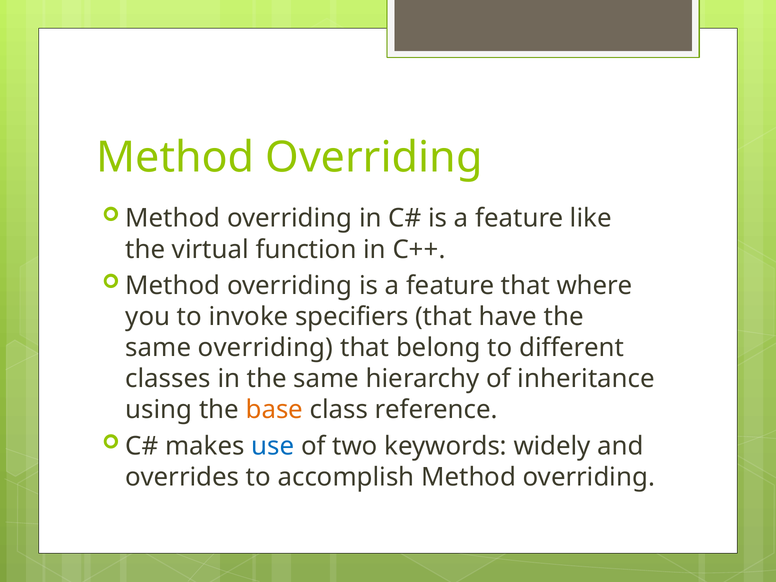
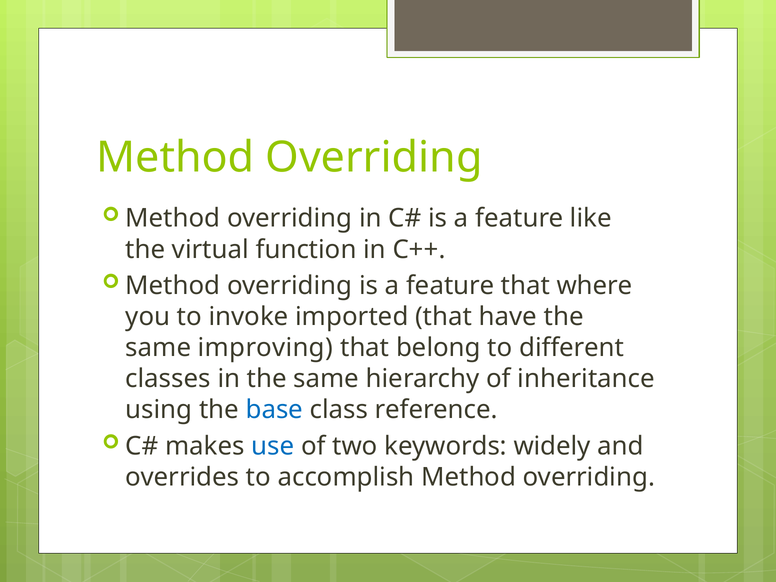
specifiers: specifiers -> imported
same overriding: overriding -> improving
base colour: orange -> blue
